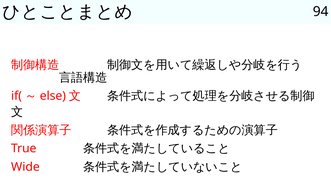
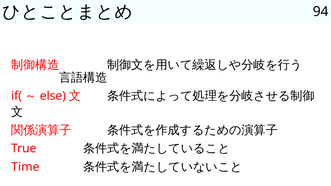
Wide: Wide -> Time
